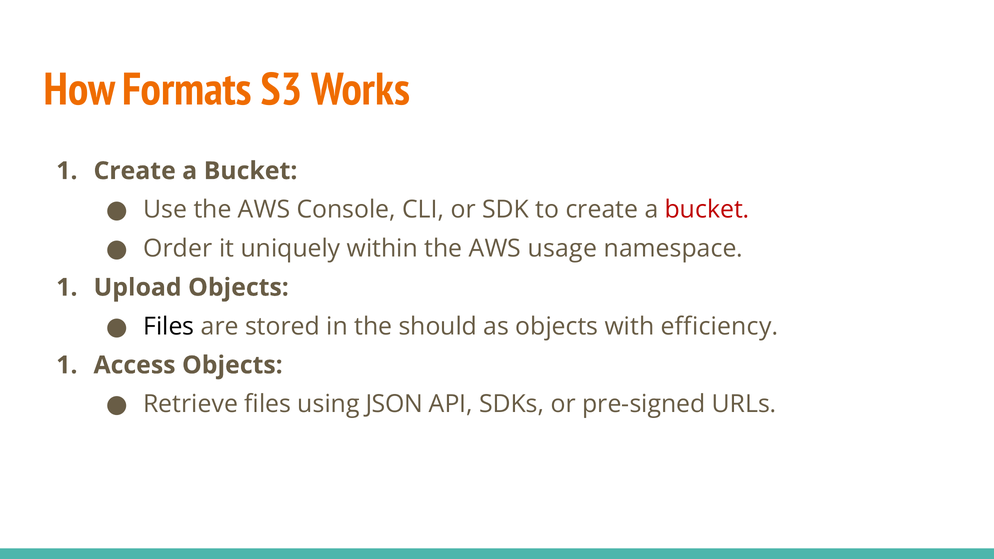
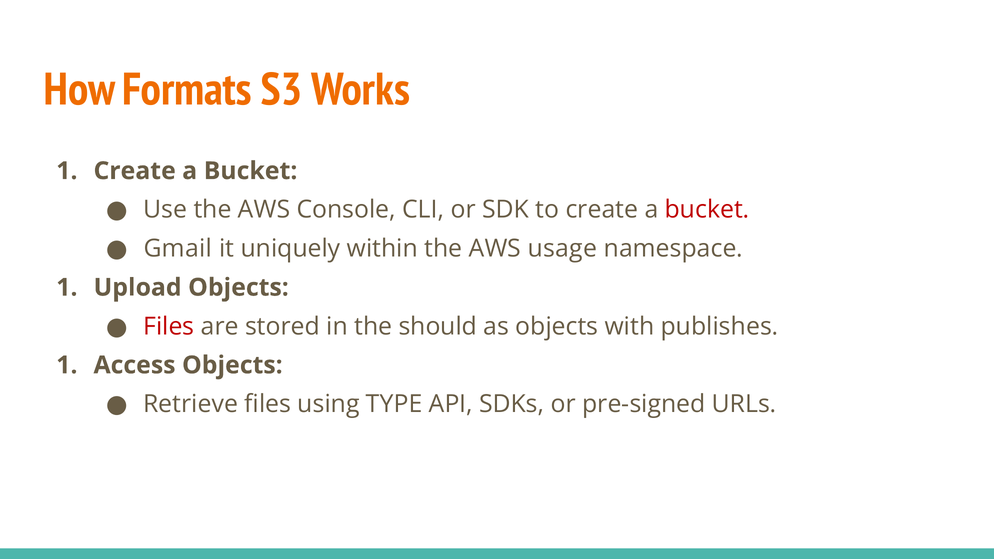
Order: Order -> Gmail
Files at (169, 326) colour: black -> red
efficiency: efficiency -> publishes
JSON: JSON -> TYPE
